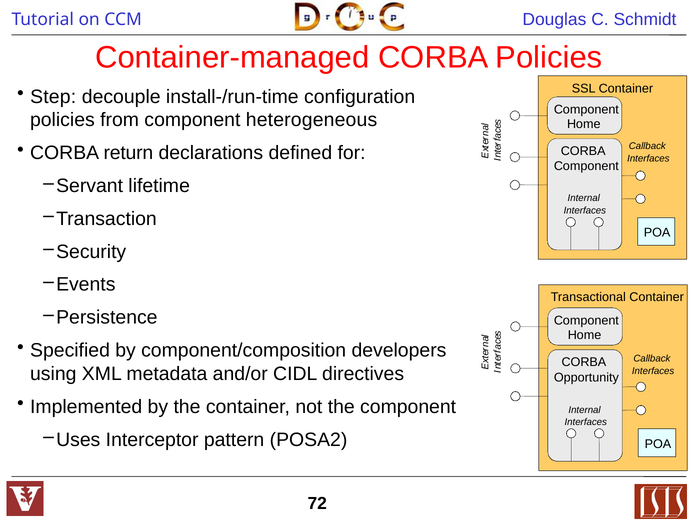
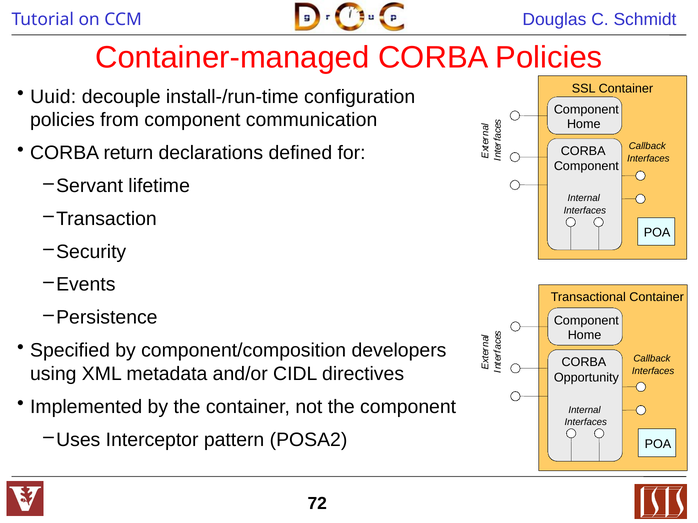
Step: Step -> Uuid
heterogeneous: heterogeneous -> communication
